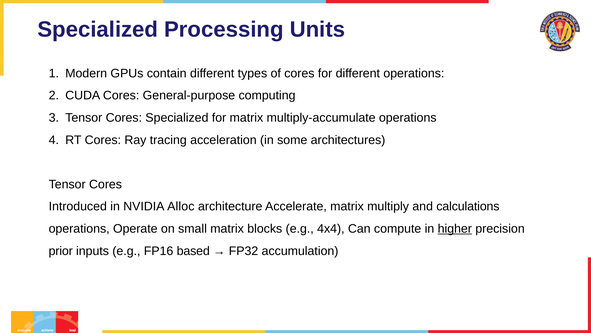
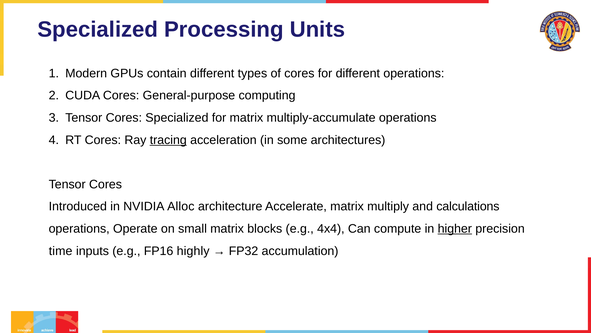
tracing underline: none -> present
prior: prior -> time
based: based -> highly
